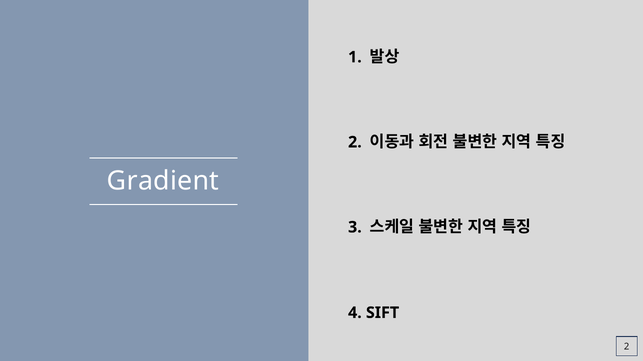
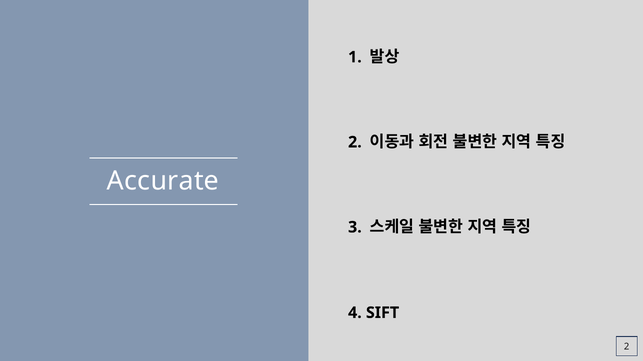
Gradient: Gradient -> Accurate
